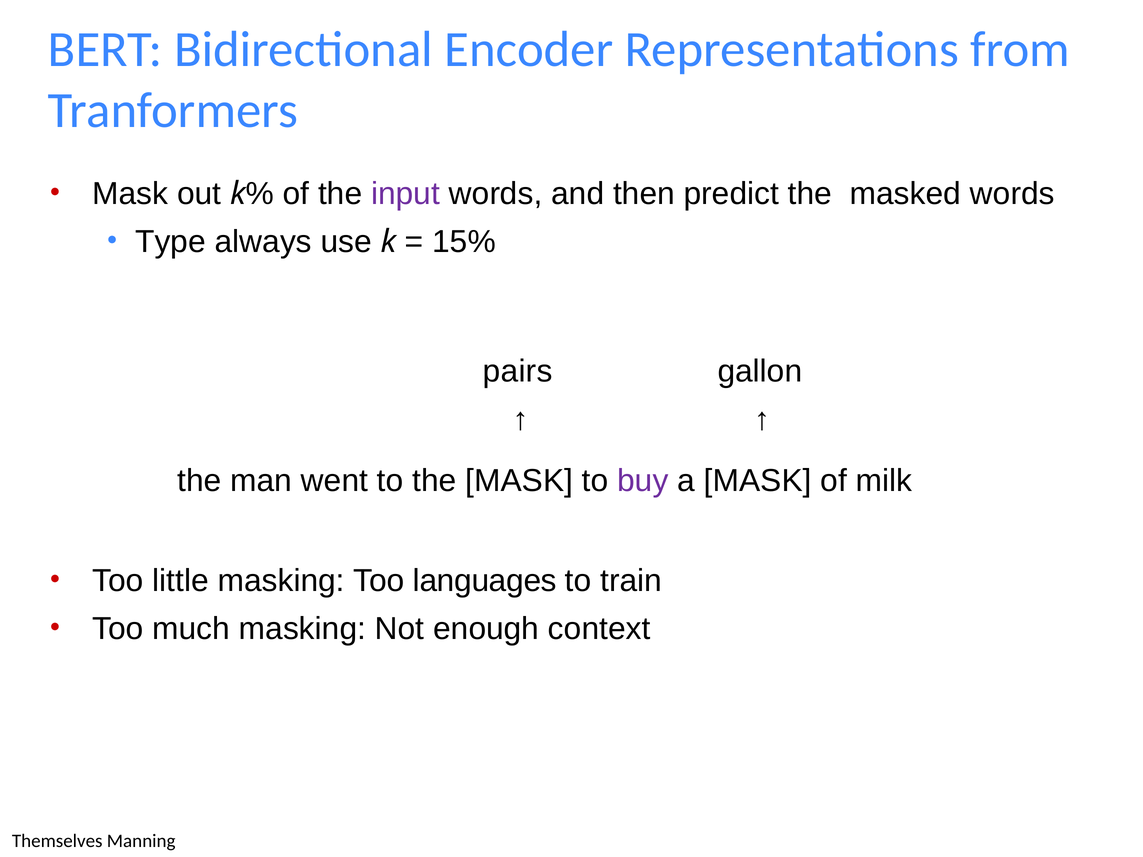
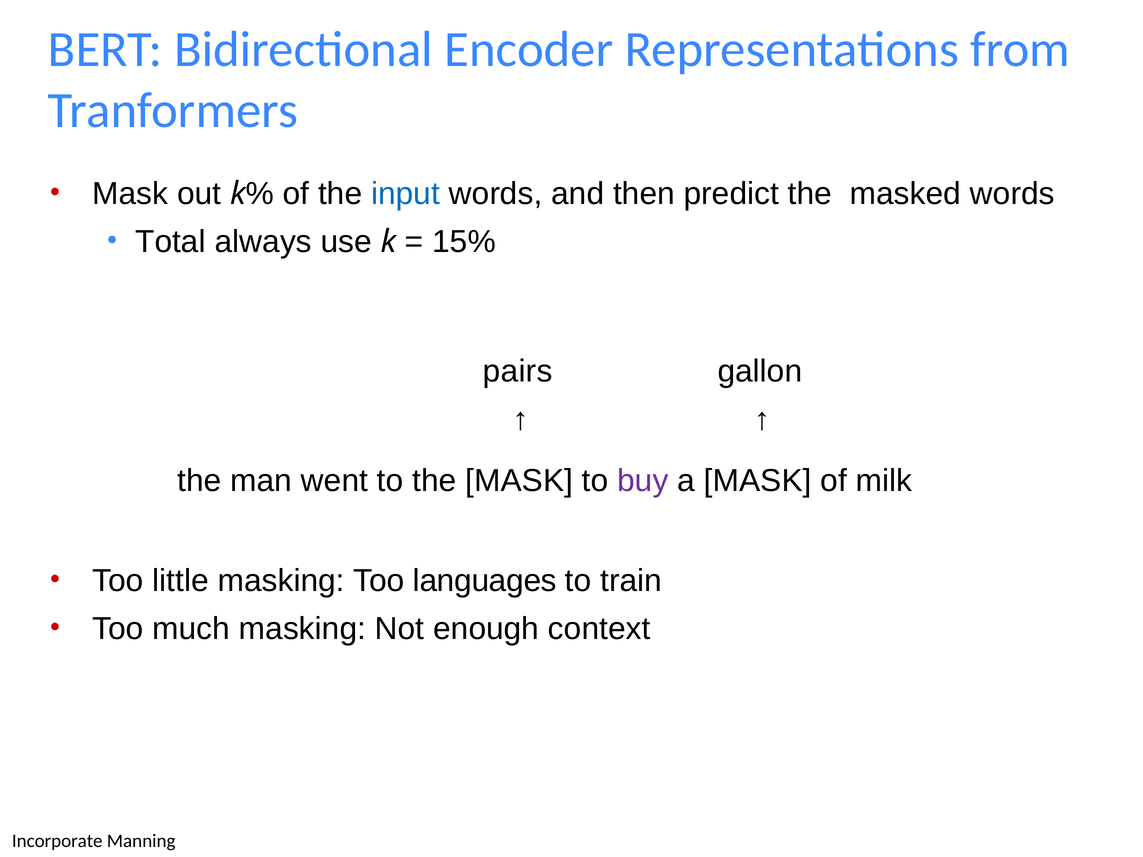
input colour: purple -> blue
Type: Type -> Total
Themselves: Themselves -> Incorporate
